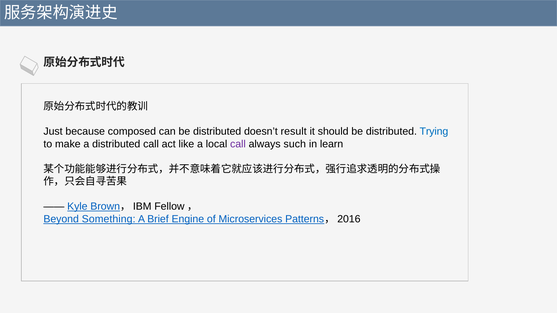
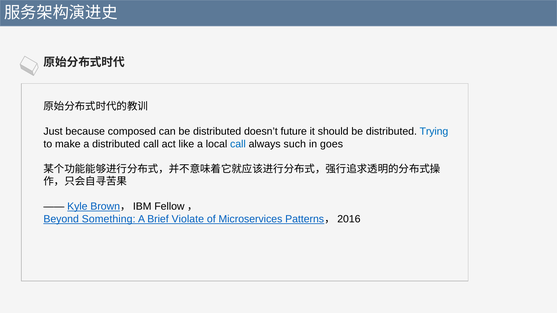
result: result -> future
call at (238, 144) colour: purple -> blue
learn: learn -> goes
Engine: Engine -> Violate
